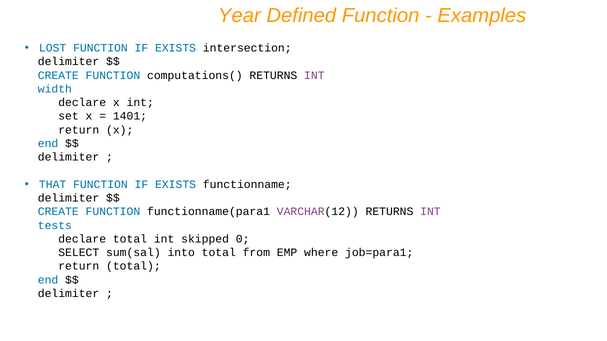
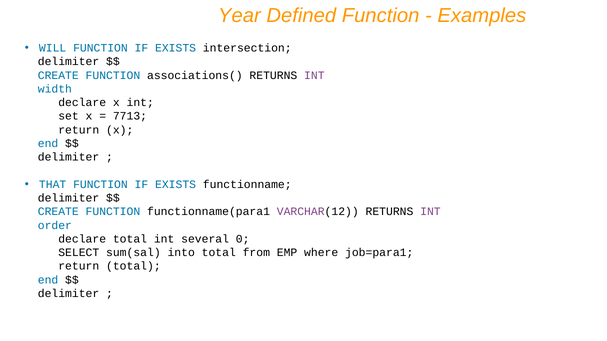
LOST: LOST -> WILL
computations(: computations( -> associations(
1401: 1401 -> 7713
tests: tests -> order
skipped: skipped -> several
